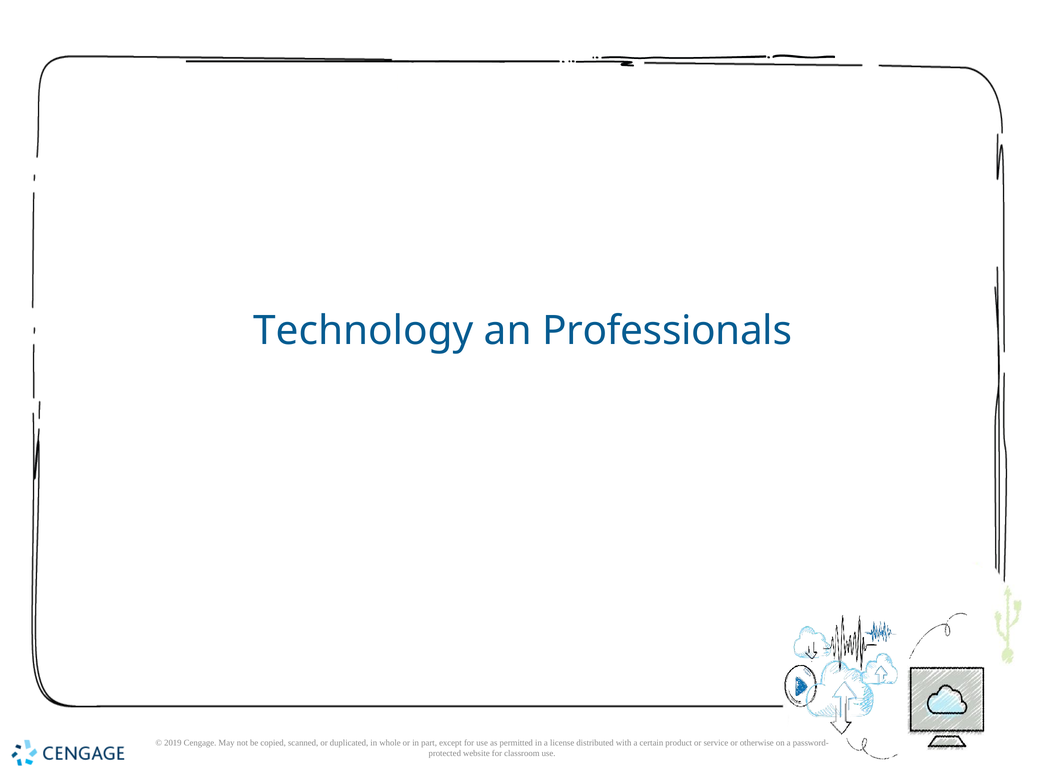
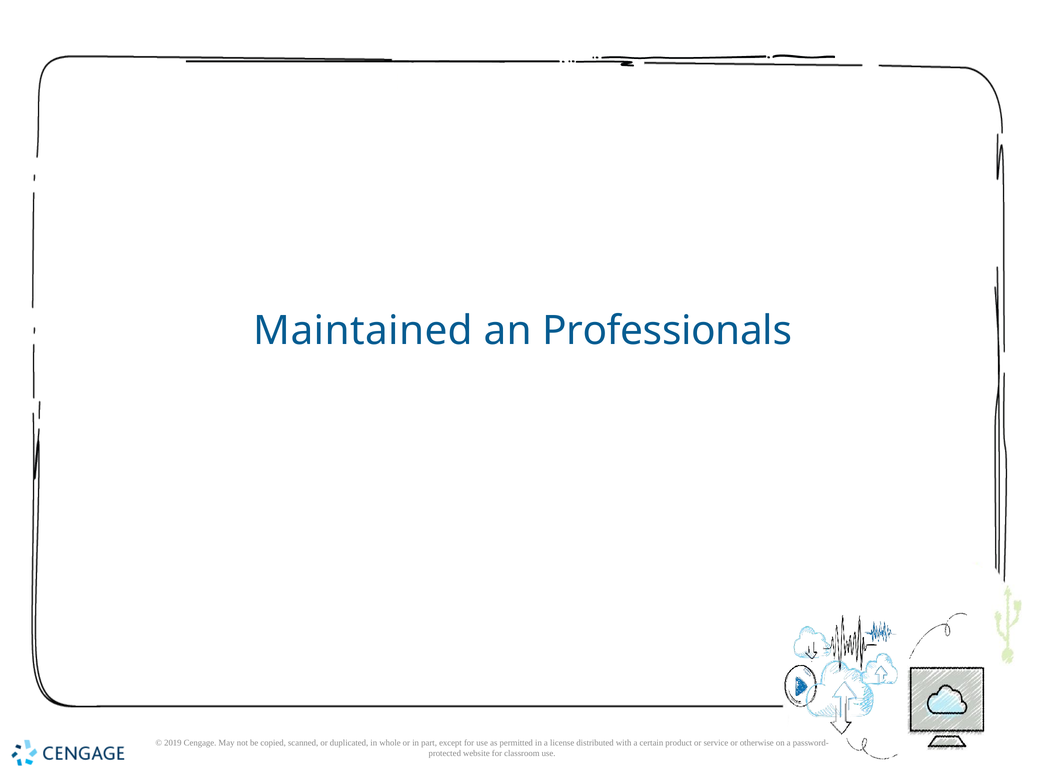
Technology: Technology -> Maintained
